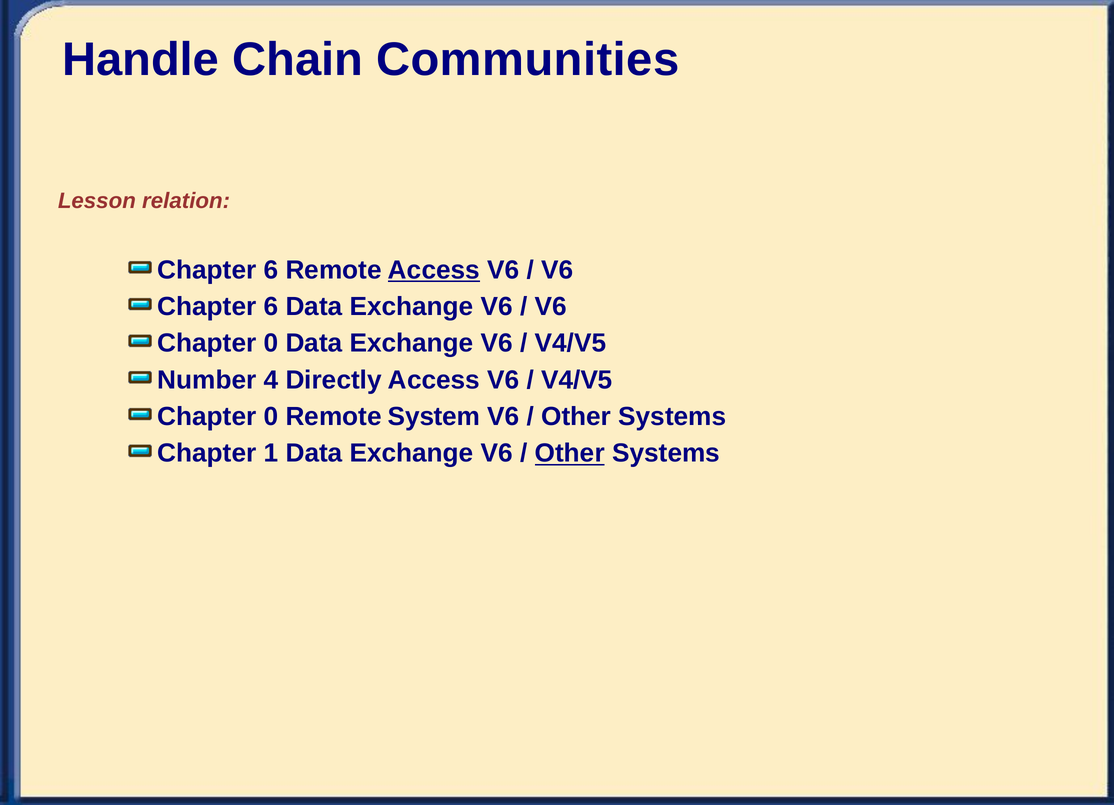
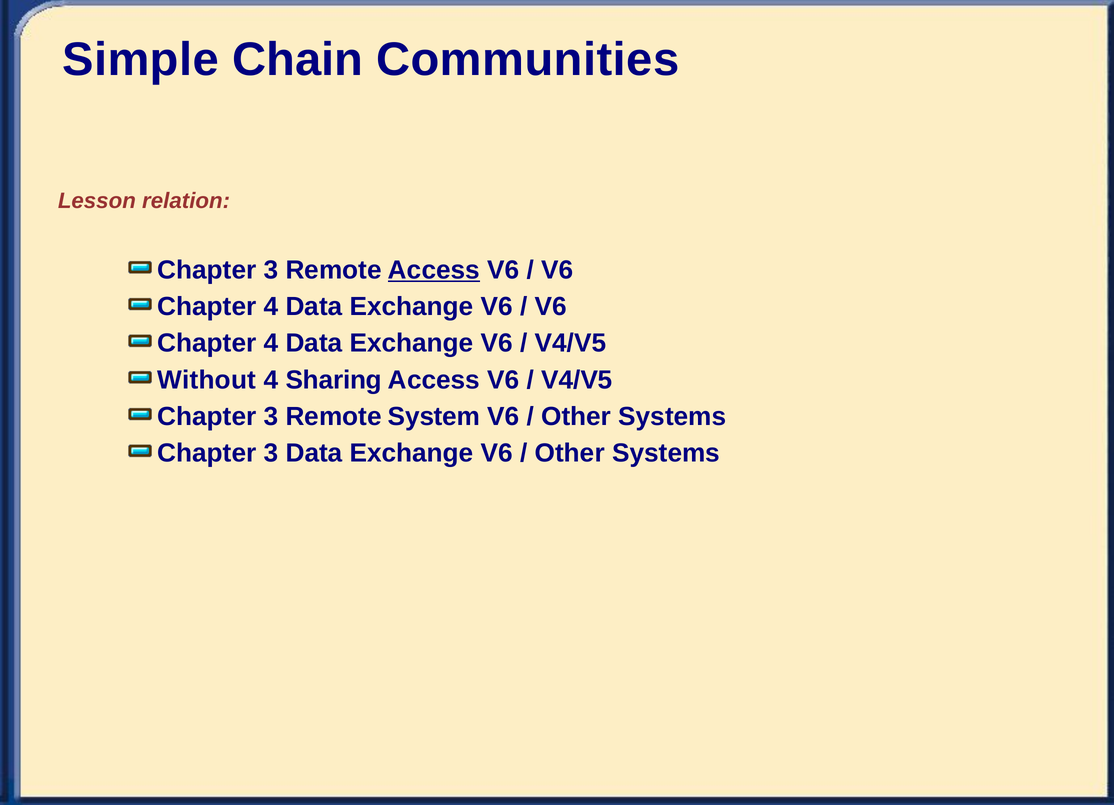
Handle: Handle -> Simple
6 at (271, 270): 6 -> 3
6 at (271, 307): 6 -> 4
0 at (271, 344): 0 -> 4
Number: Number -> Without
Directly: Directly -> Sharing
0 at (271, 417): 0 -> 3
1 at (271, 454): 1 -> 3
Other at (570, 454) underline: present -> none
